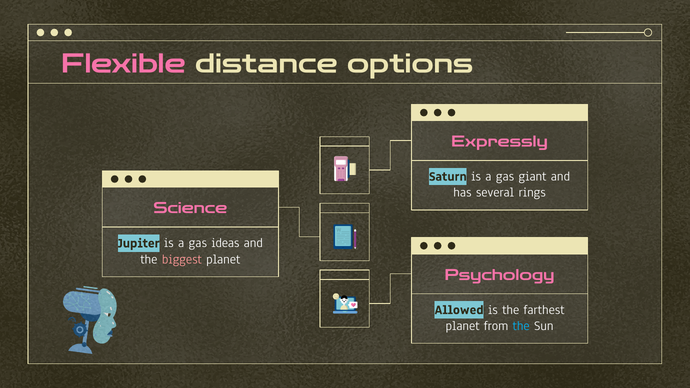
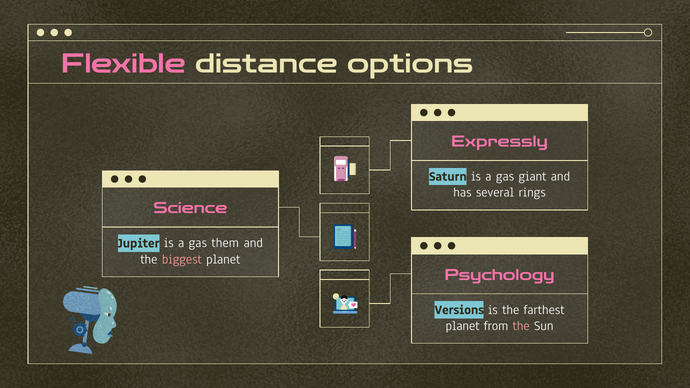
ideas: ideas -> them
Allowed: Allowed -> Versions
the at (521, 326) colour: light blue -> pink
